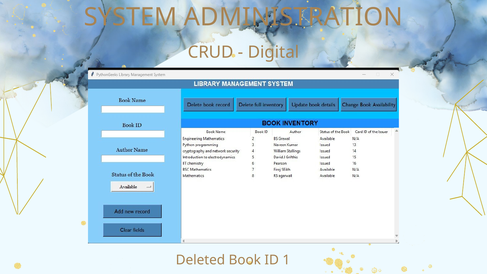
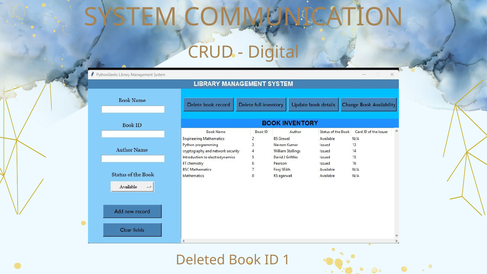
ADMINISTRATION: ADMINISTRATION -> COMMUNICATION
